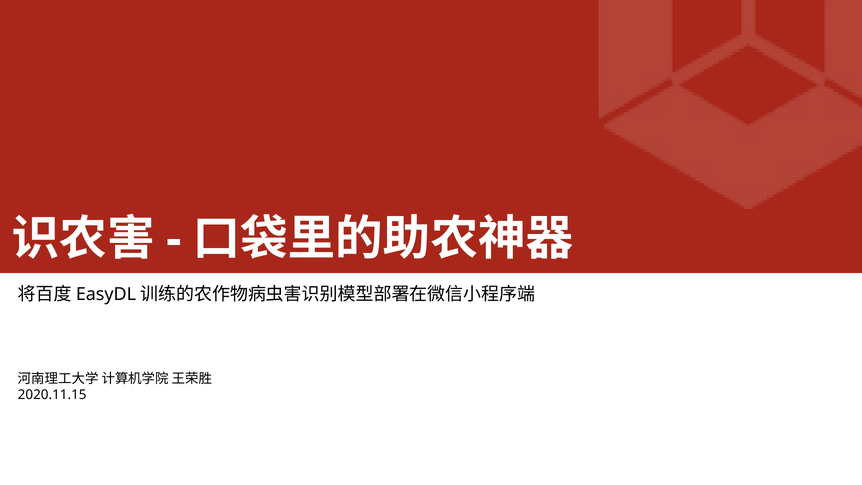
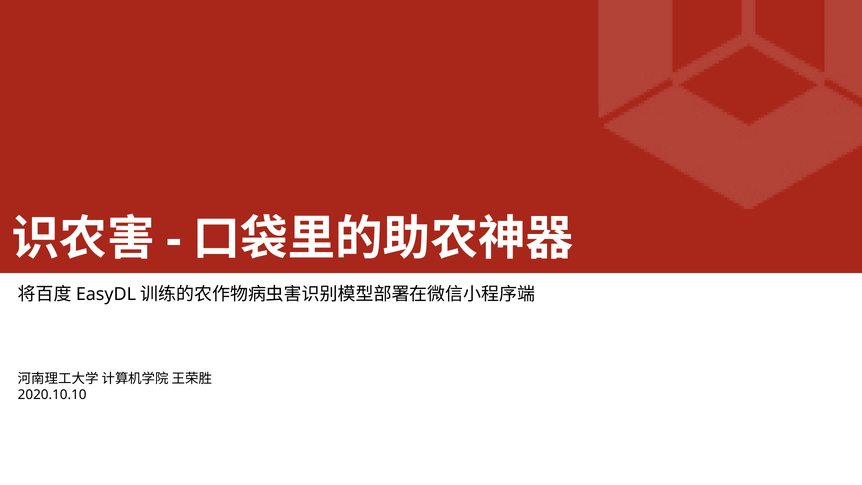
2020.11.15: 2020.11.15 -> 2020.10.10
